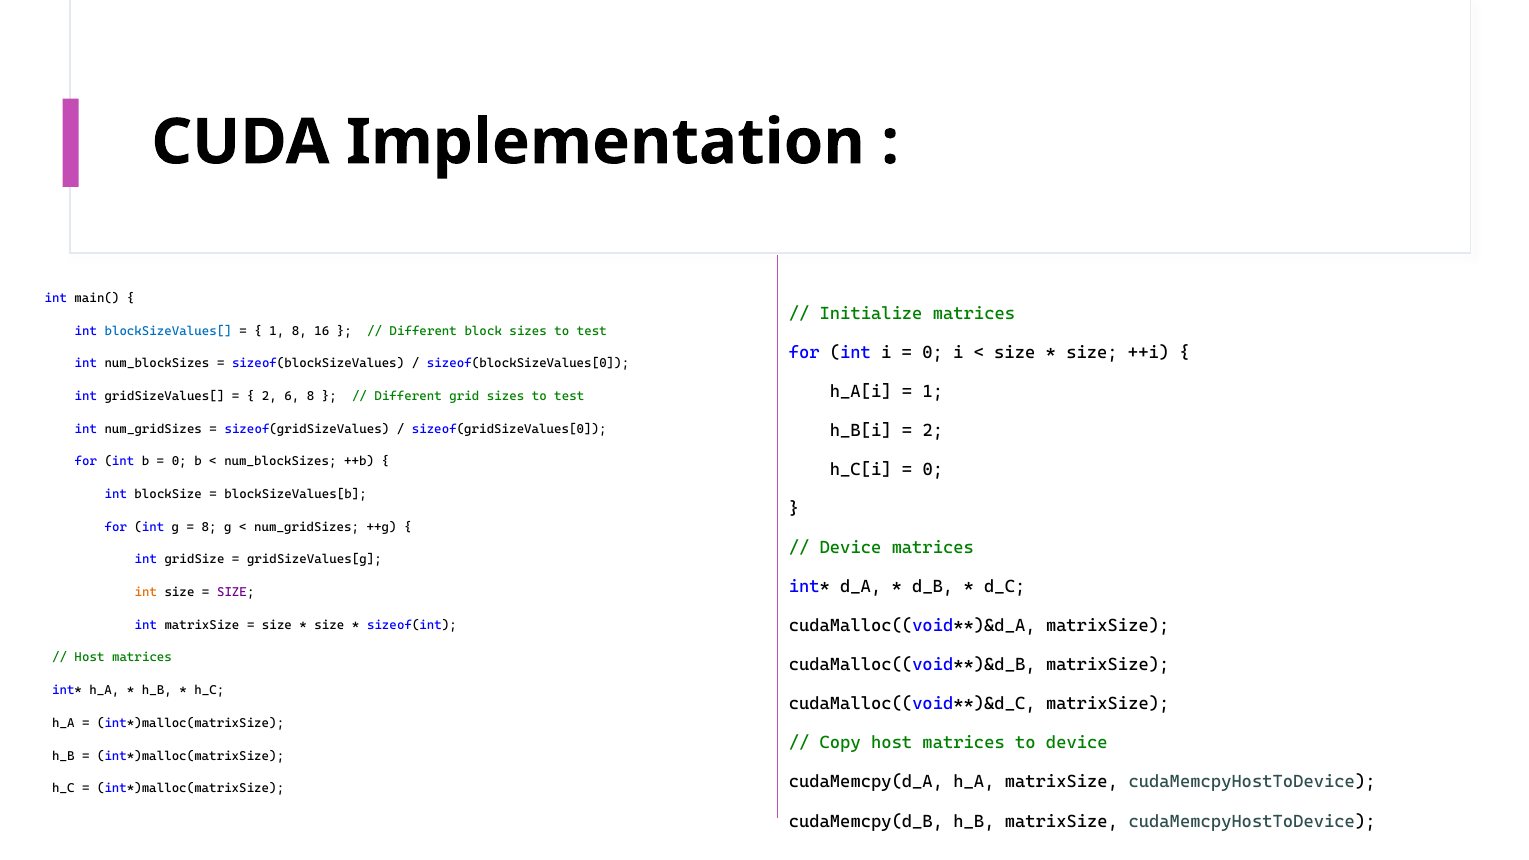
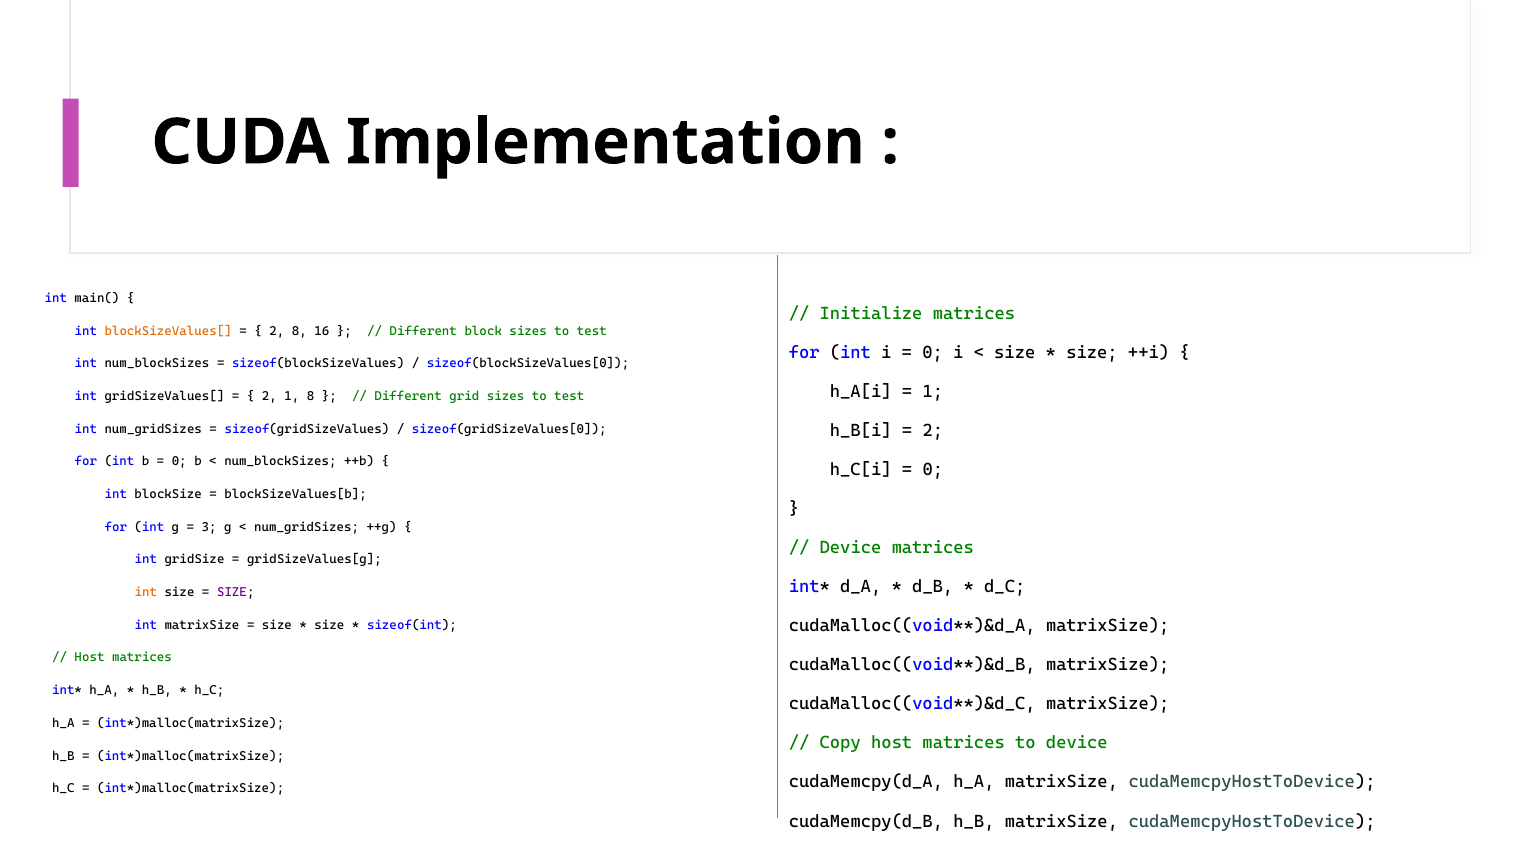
blockSizeValues[ colour: blue -> orange
1 at (277, 331): 1 -> 2
2 6: 6 -> 1
8 at (209, 527): 8 -> 3
